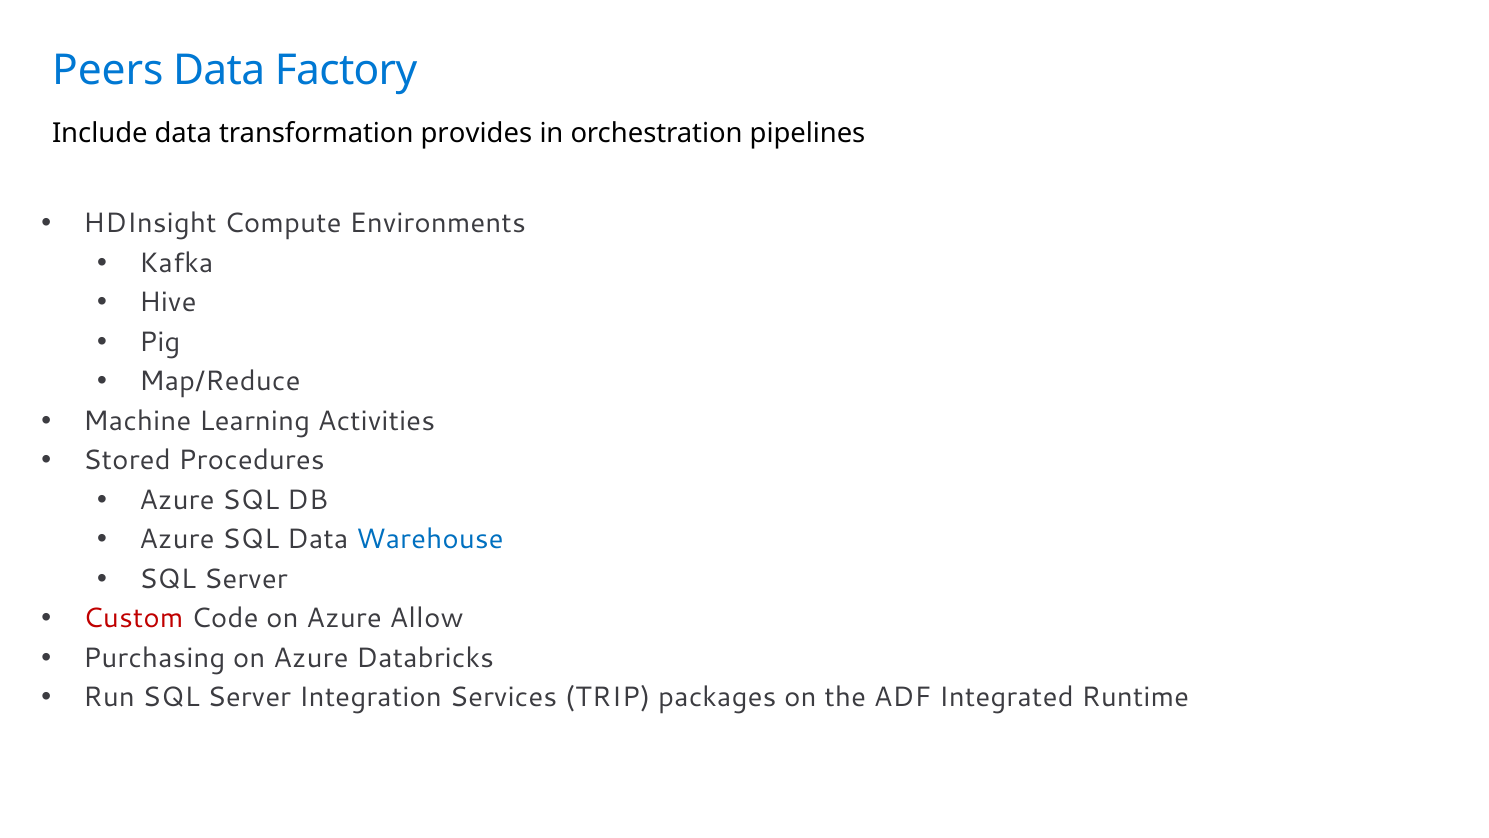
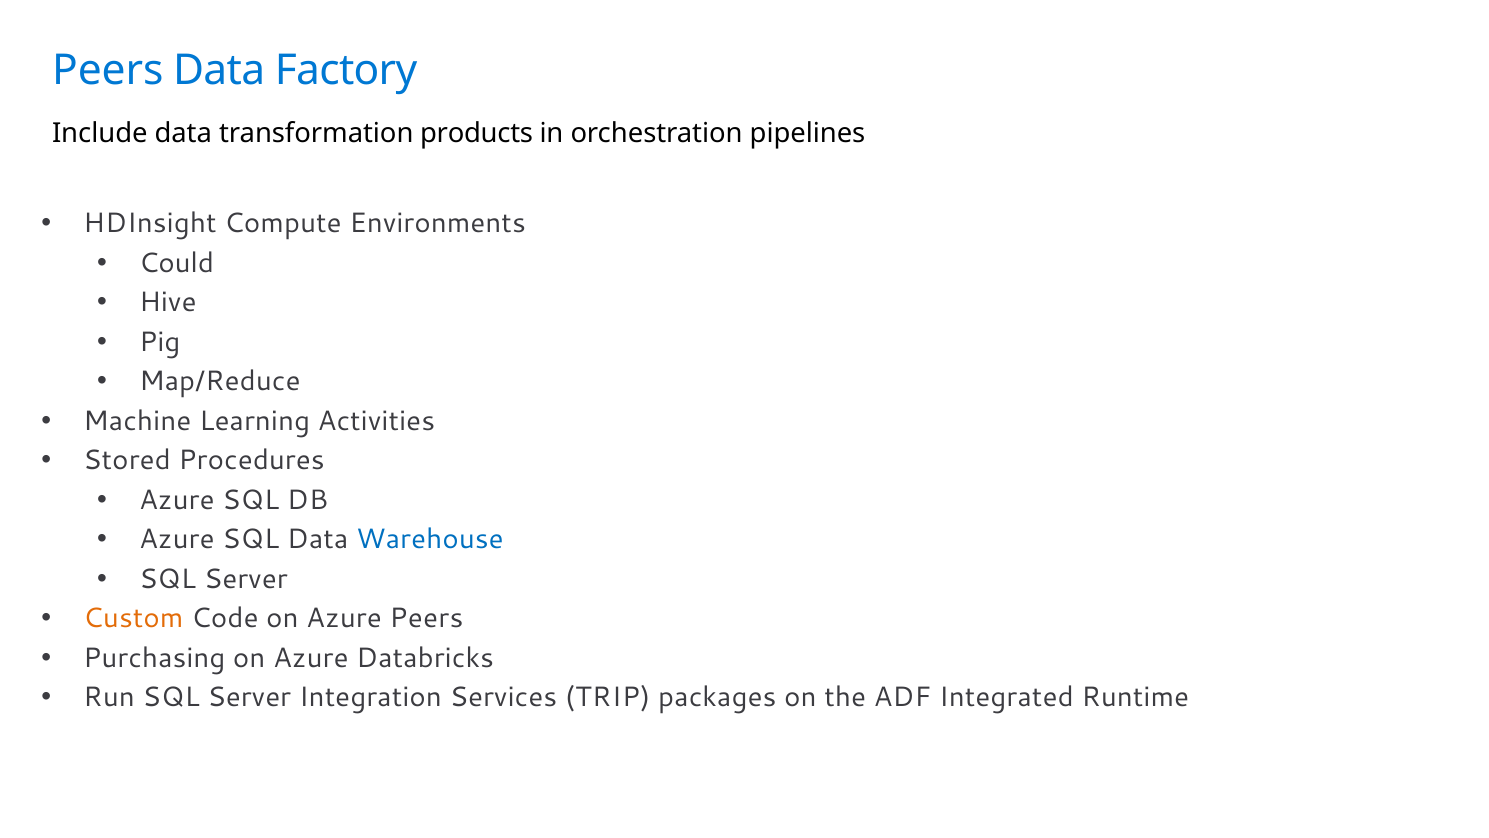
provides: provides -> products
Kafka: Kafka -> Could
Custom colour: red -> orange
Azure Allow: Allow -> Peers
